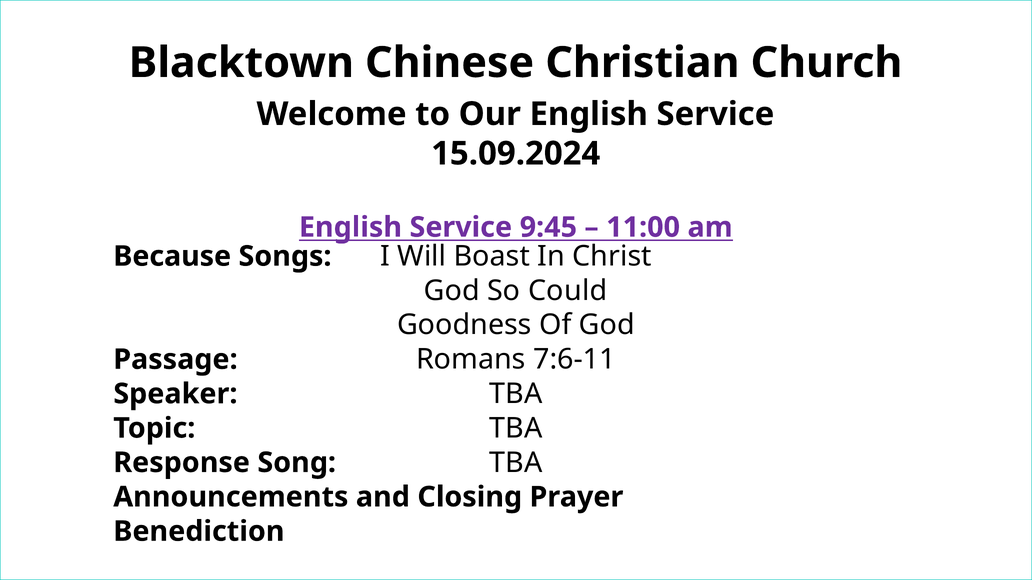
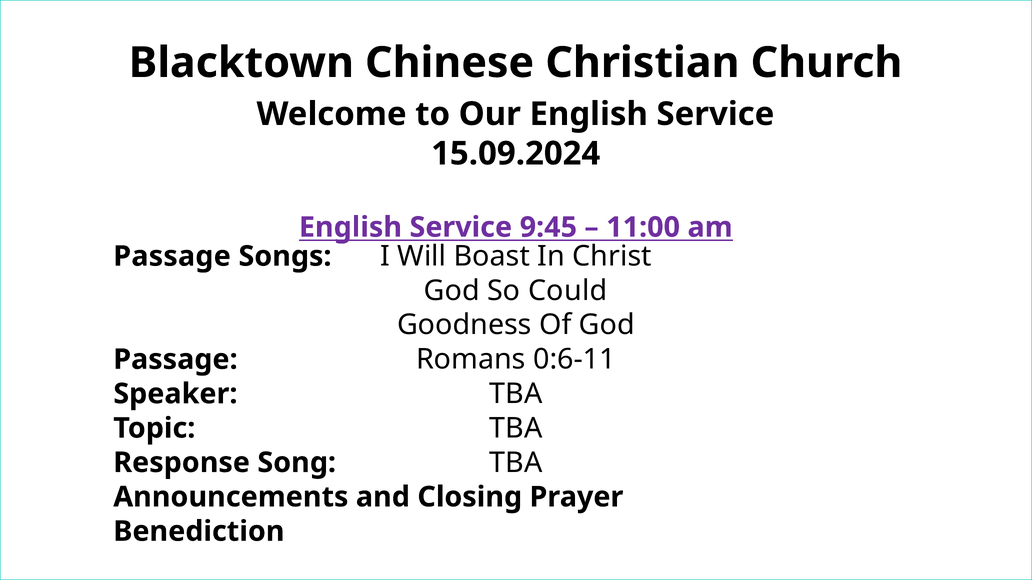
Because at (172, 256): Because -> Passage
7:6-11: 7:6-11 -> 0:6-11
